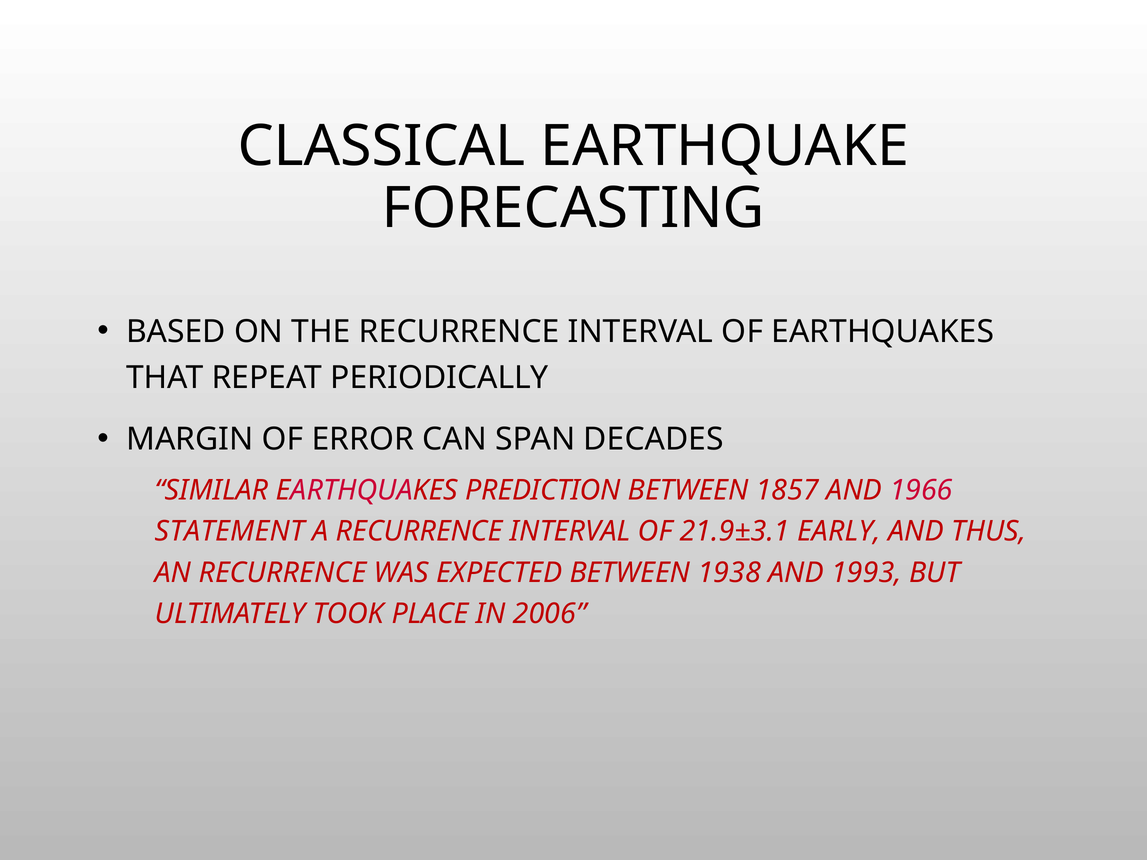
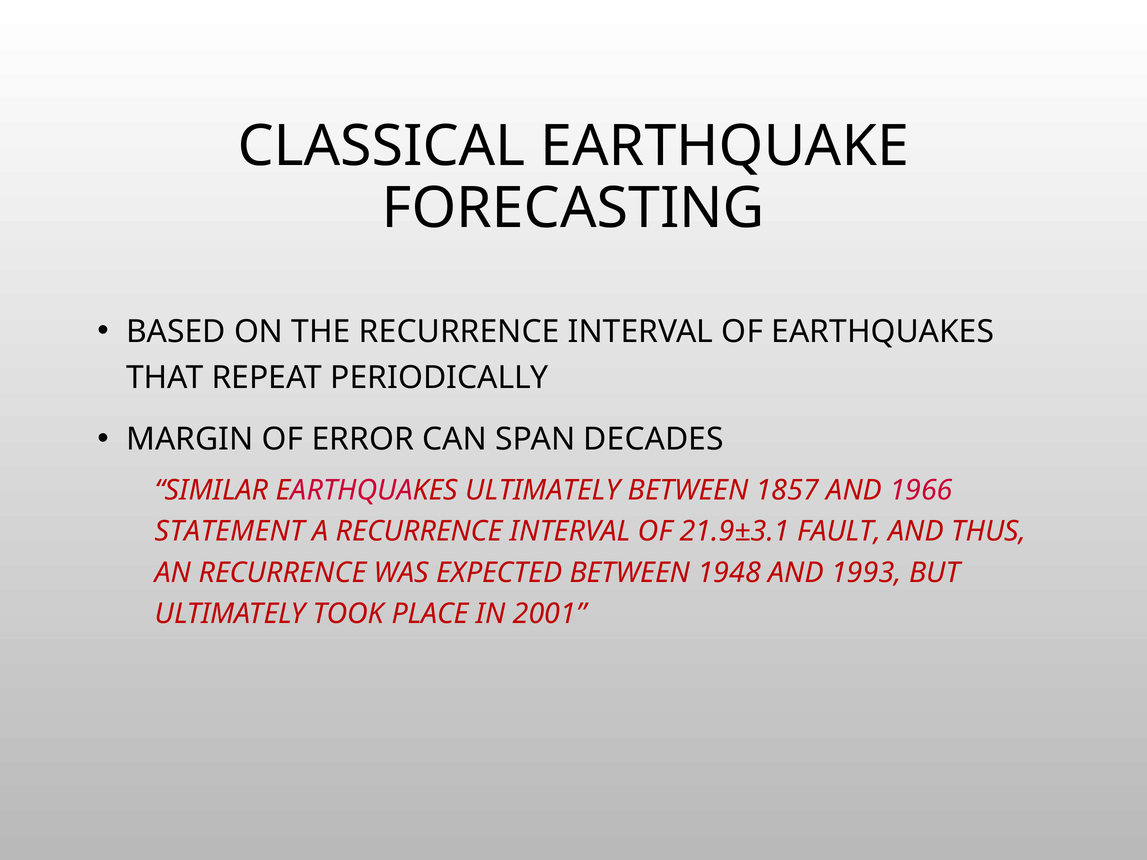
EARTHQUAKES PREDICTION: PREDICTION -> ULTIMATELY
EARLY: EARLY -> FAULT
1938: 1938 -> 1948
2006: 2006 -> 2001
